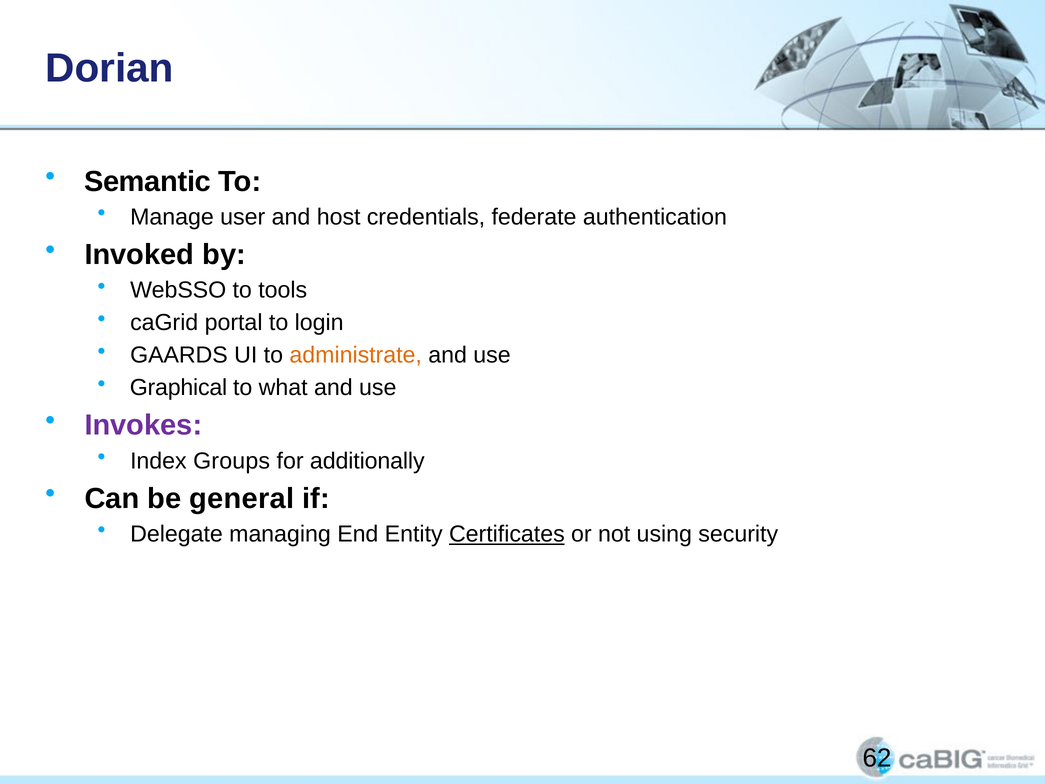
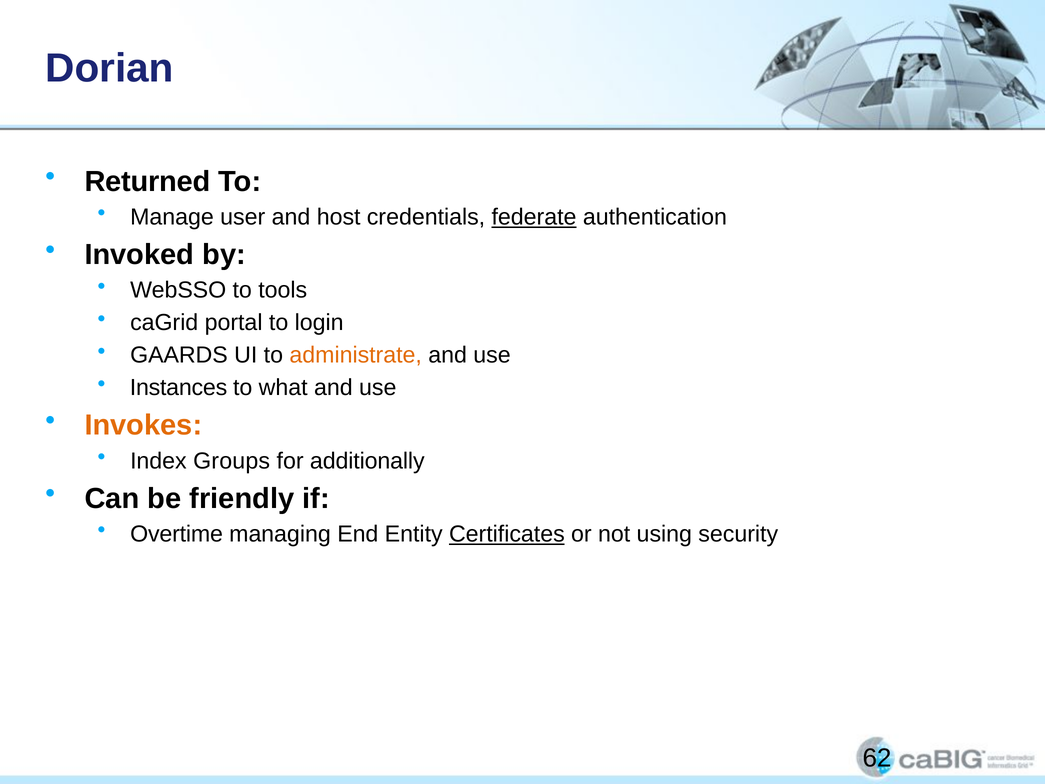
Semantic: Semantic -> Returned
federate underline: none -> present
Graphical: Graphical -> Instances
Invokes colour: purple -> orange
general: general -> friendly
Delegate: Delegate -> Overtime
